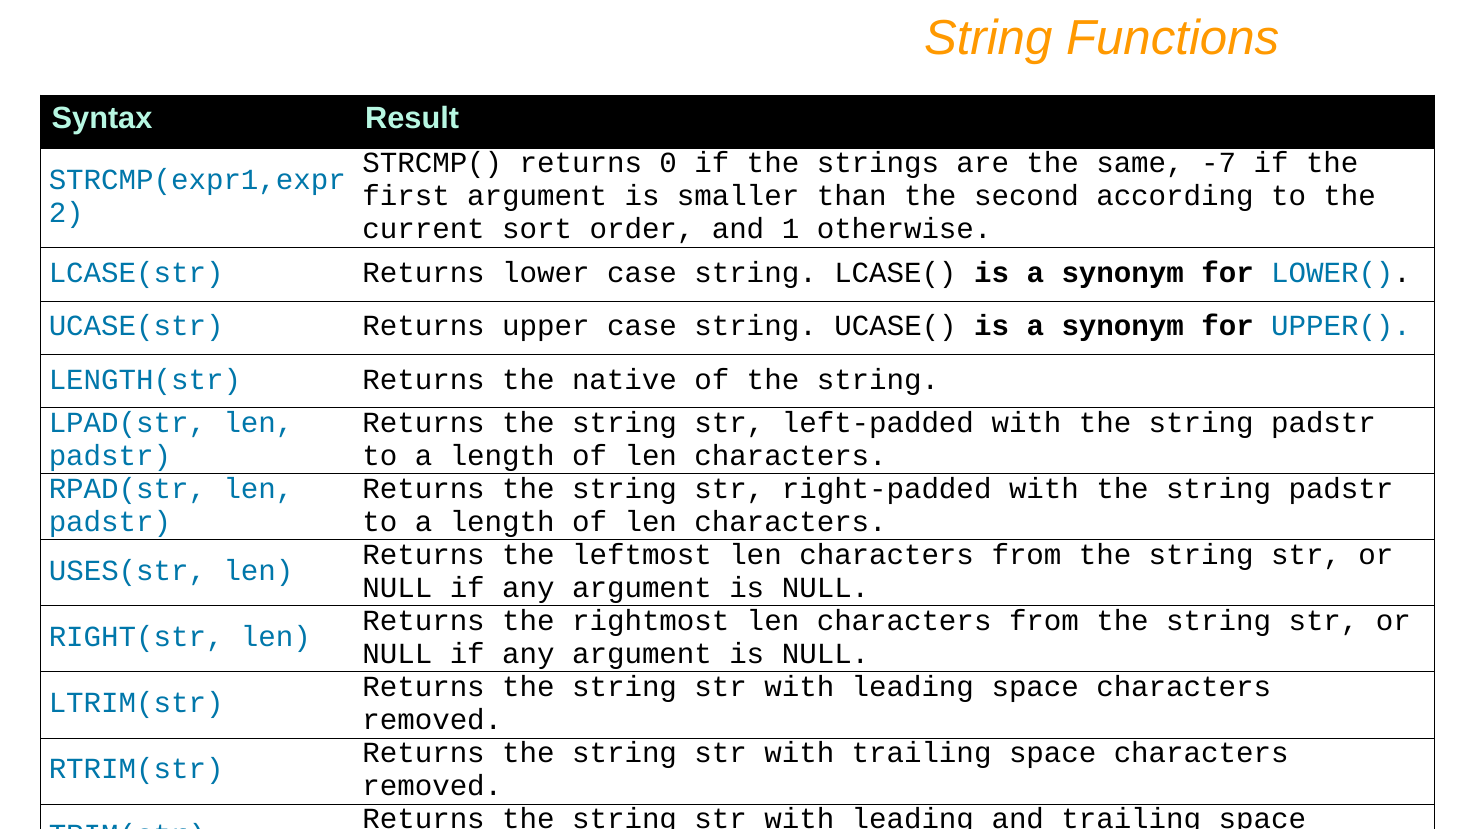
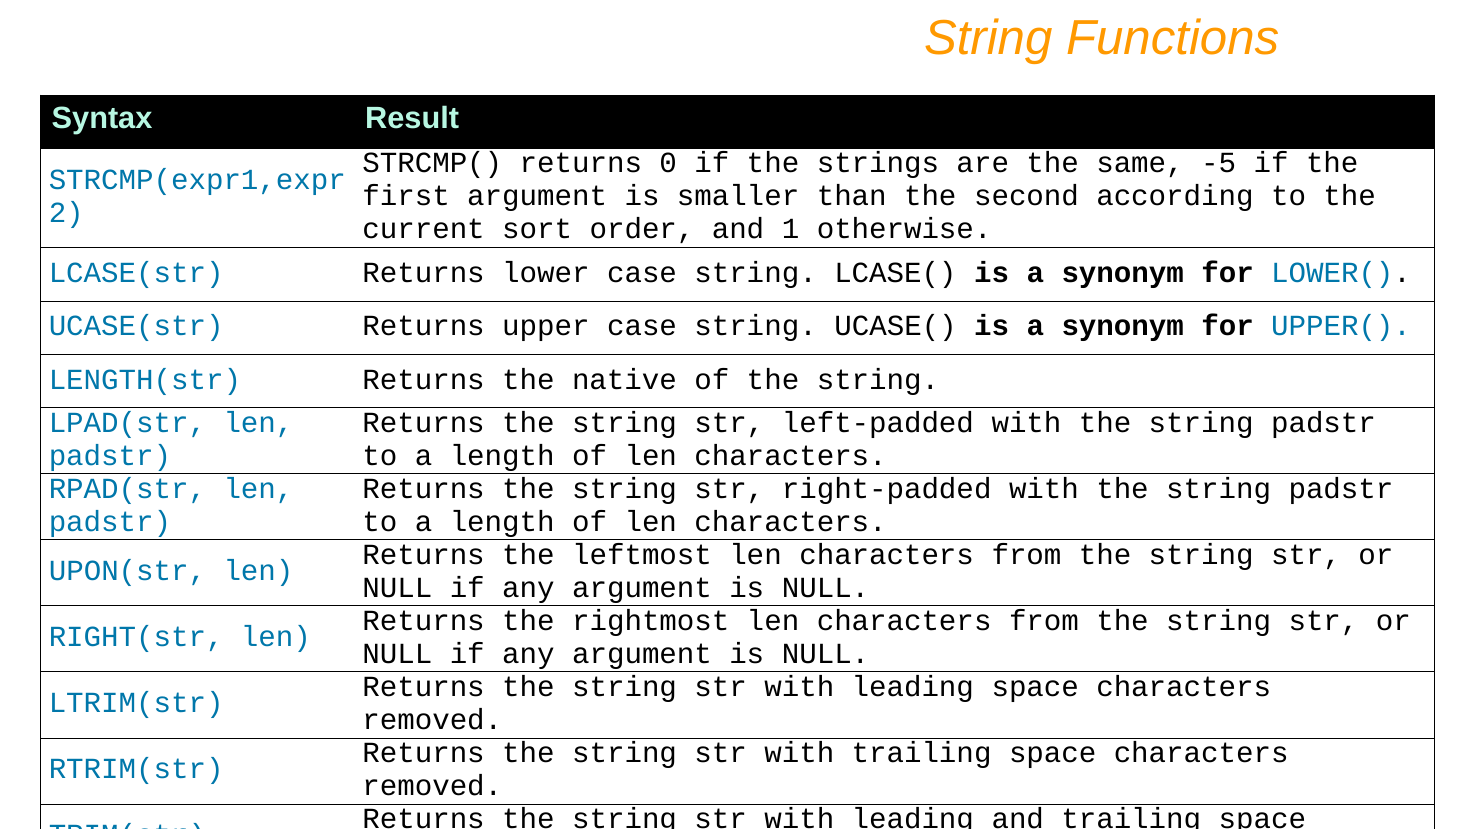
-7: -7 -> -5
USES(str: USES(str -> UPON(str
